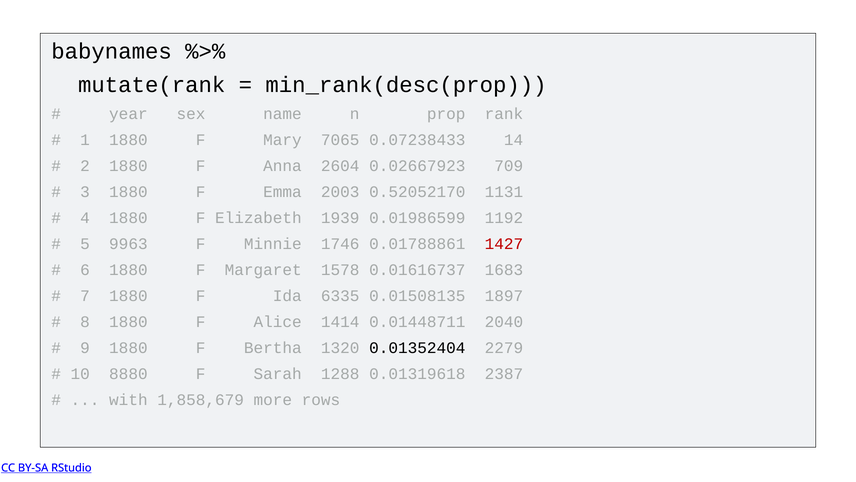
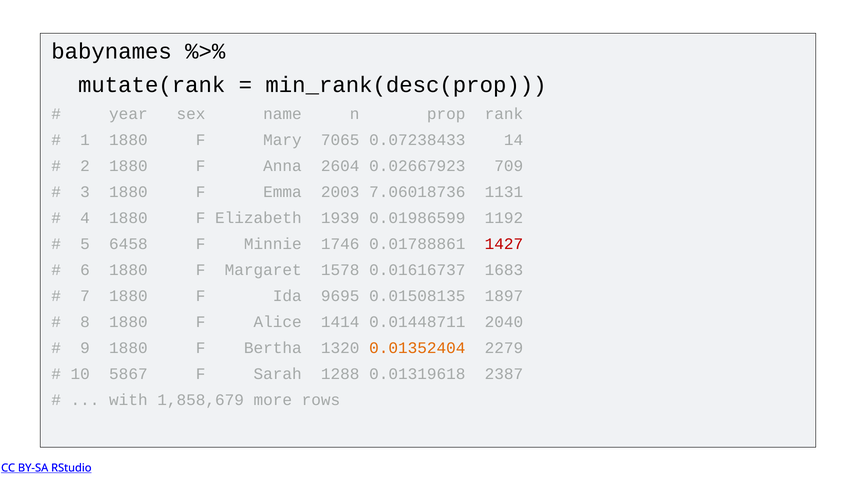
0.52052170: 0.52052170 -> 7.06018736
9963: 9963 -> 6458
6335: 6335 -> 9695
0.01352404 colour: black -> orange
8880: 8880 -> 5867
